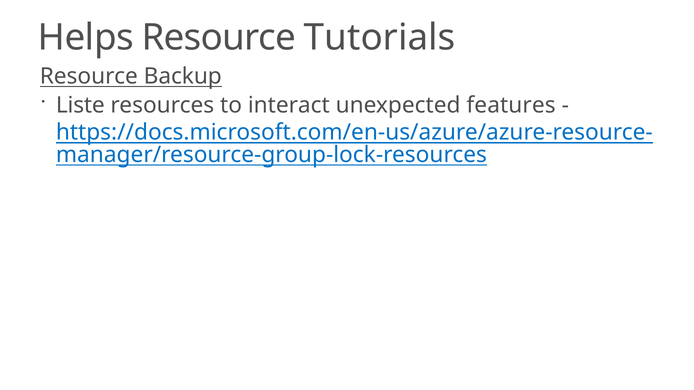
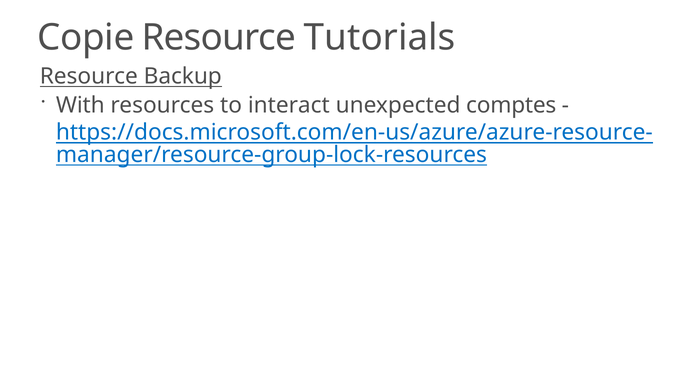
Helps: Helps -> Copie
Liste: Liste -> With
features: features -> comptes
